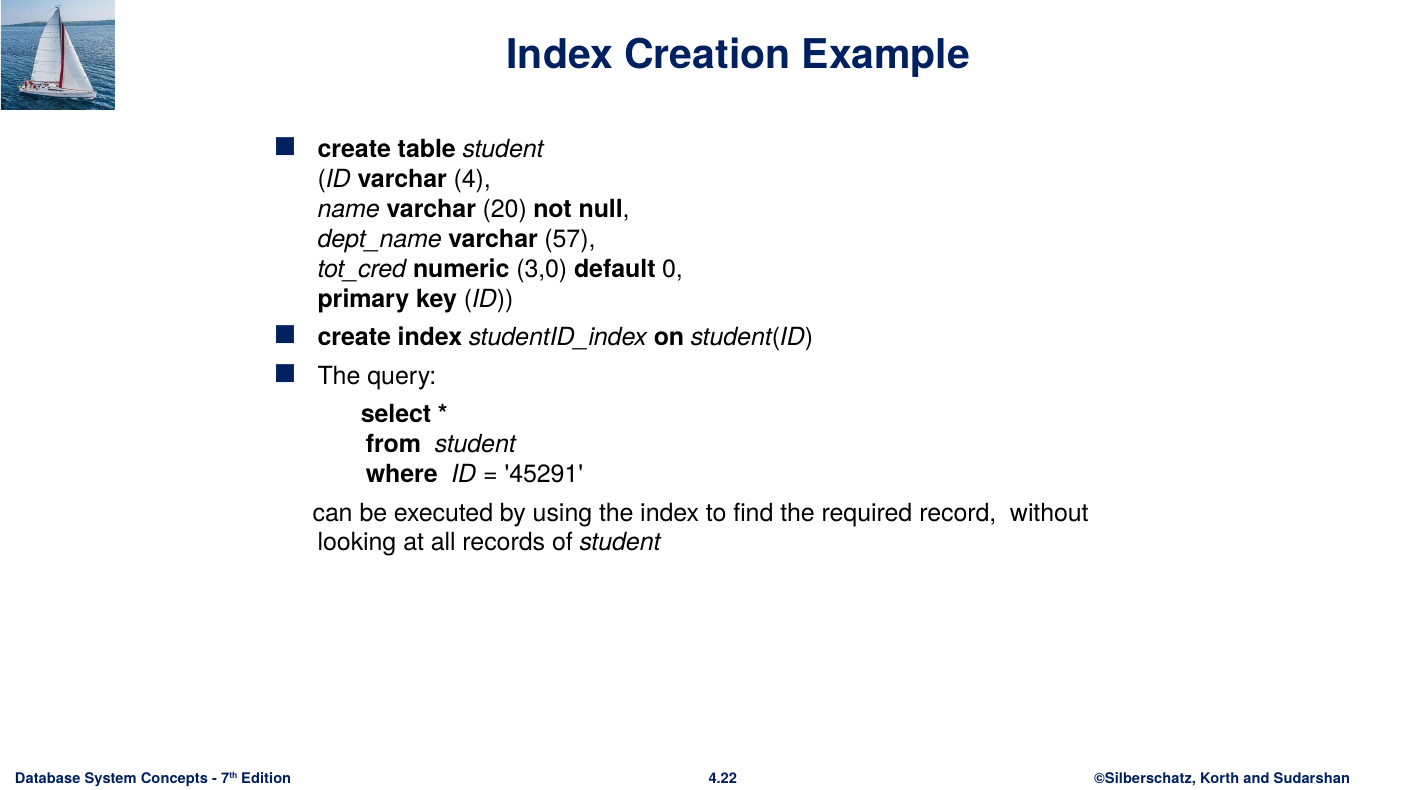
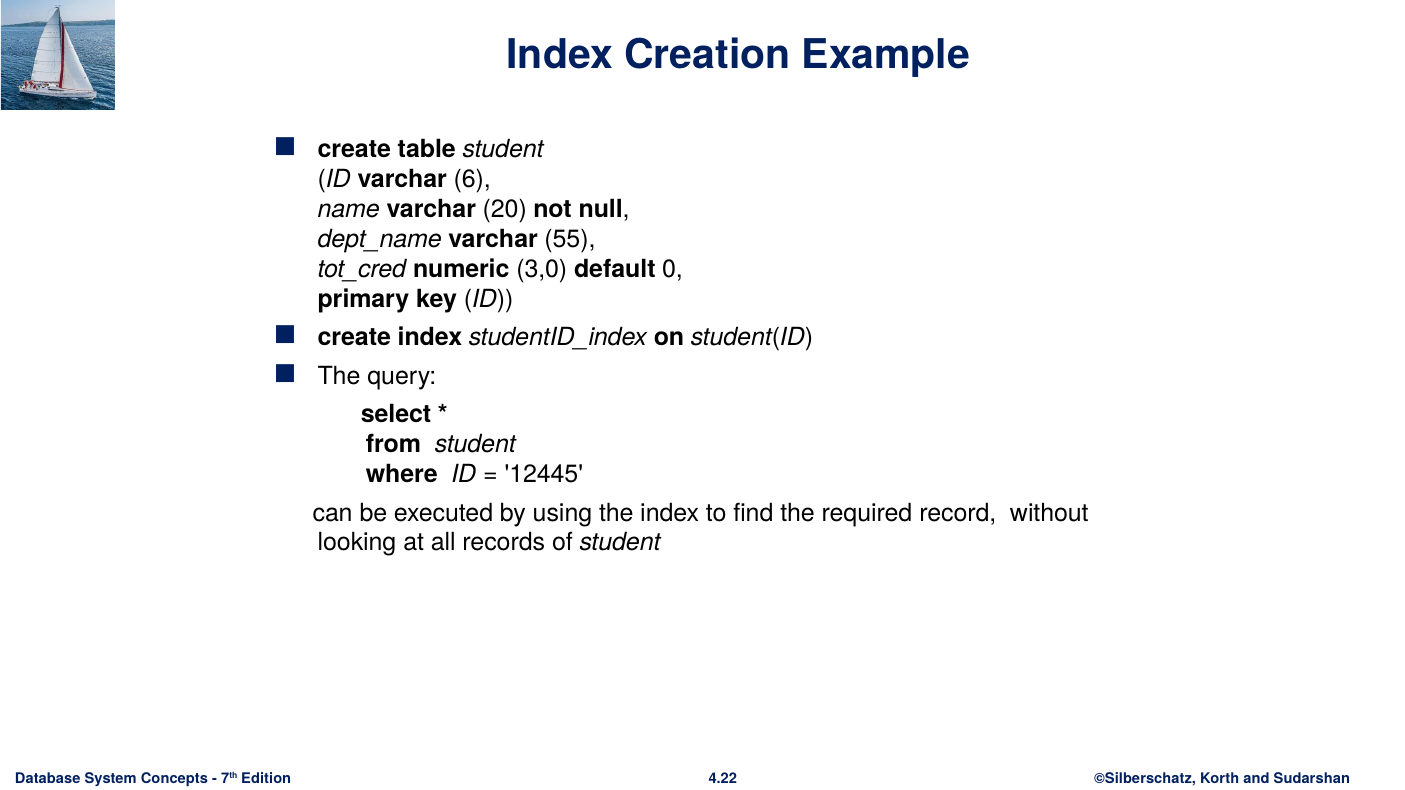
4: 4 -> 6
57: 57 -> 55
45291: 45291 -> 12445
